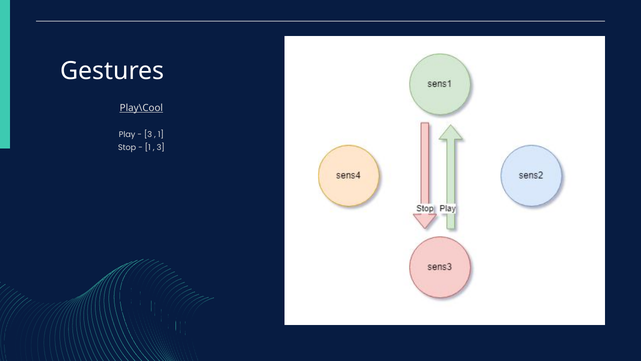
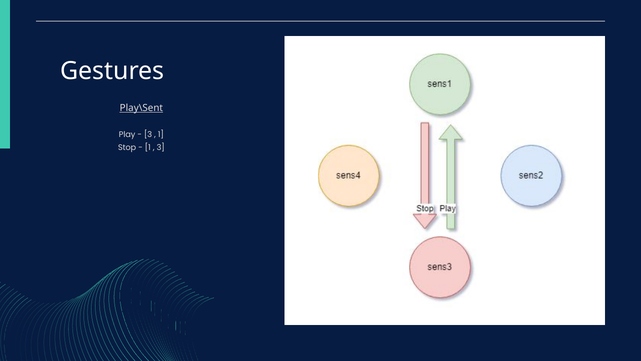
Play\Cool: Play\Cool -> Play\Sent
